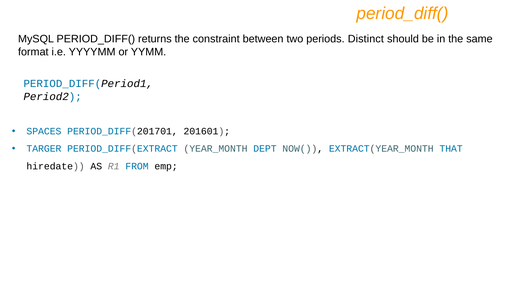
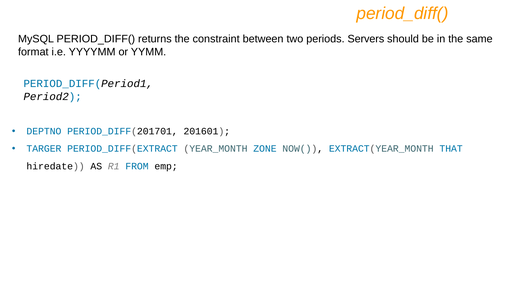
Distinct: Distinct -> Servers
SPACES: SPACES -> DEPTNO
DEPT: DEPT -> ZONE
